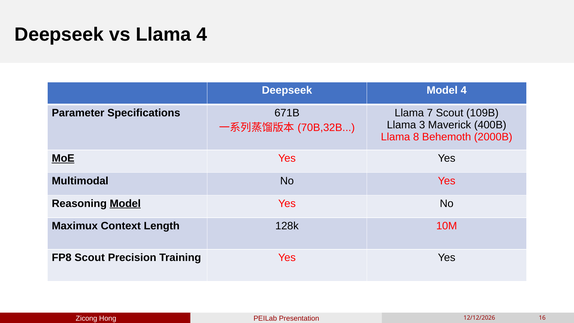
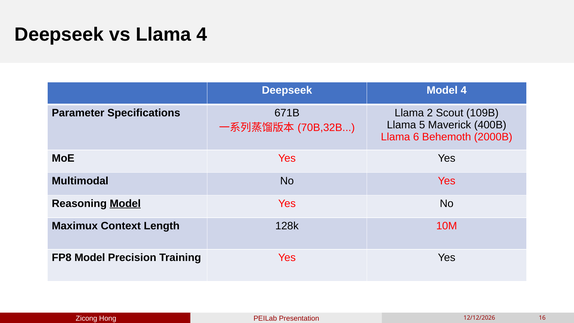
7: 7 -> 2
3: 3 -> 5
8: 8 -> 6
MoE underline: present -> none
FP8 Scout: Scout -> Model
